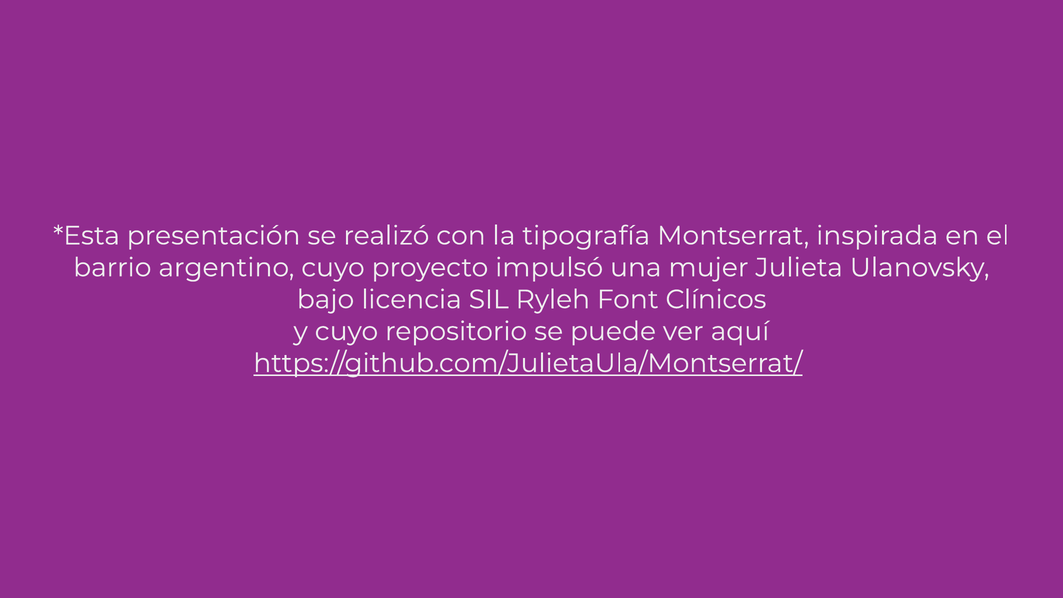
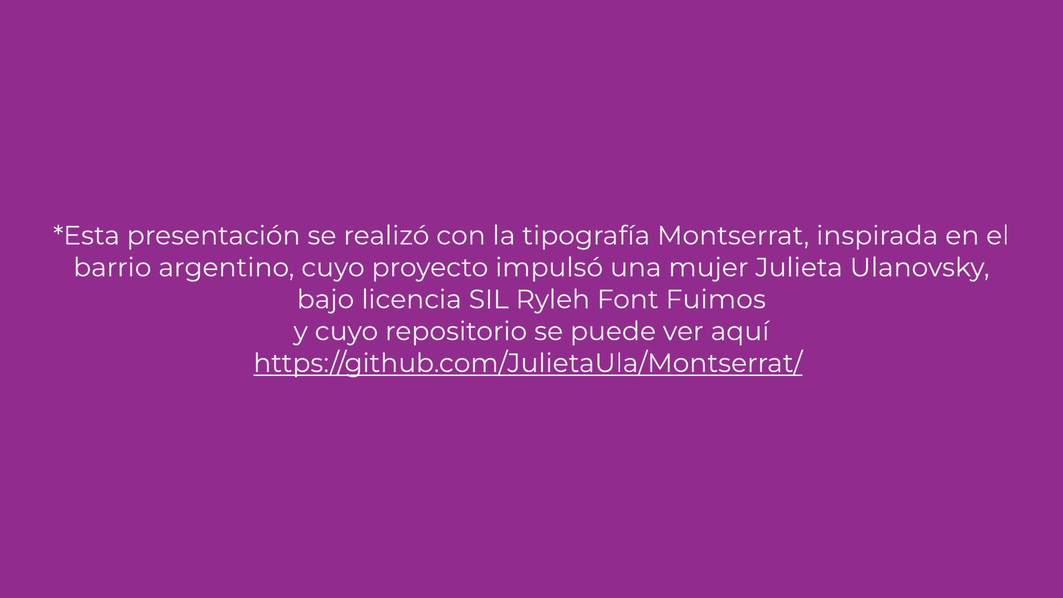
Clínicos: Clínicos -> Fuimos
